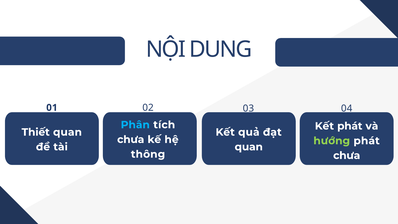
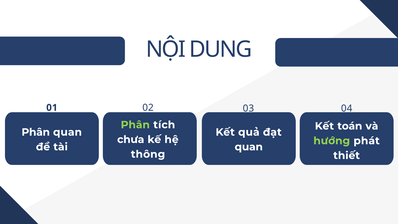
Phân at (135, 125) colour: light blue -> light green
Kết phát: phát -> toán
Thiết at (36, 132): Thiết -> Phân
chưa at (347, 155): chưa -> thiết
